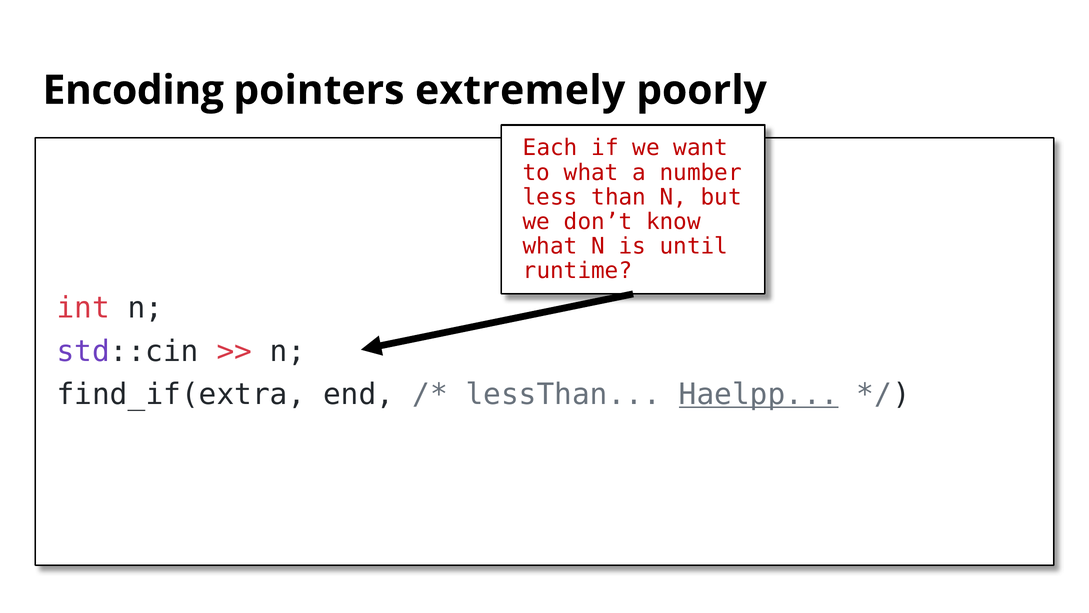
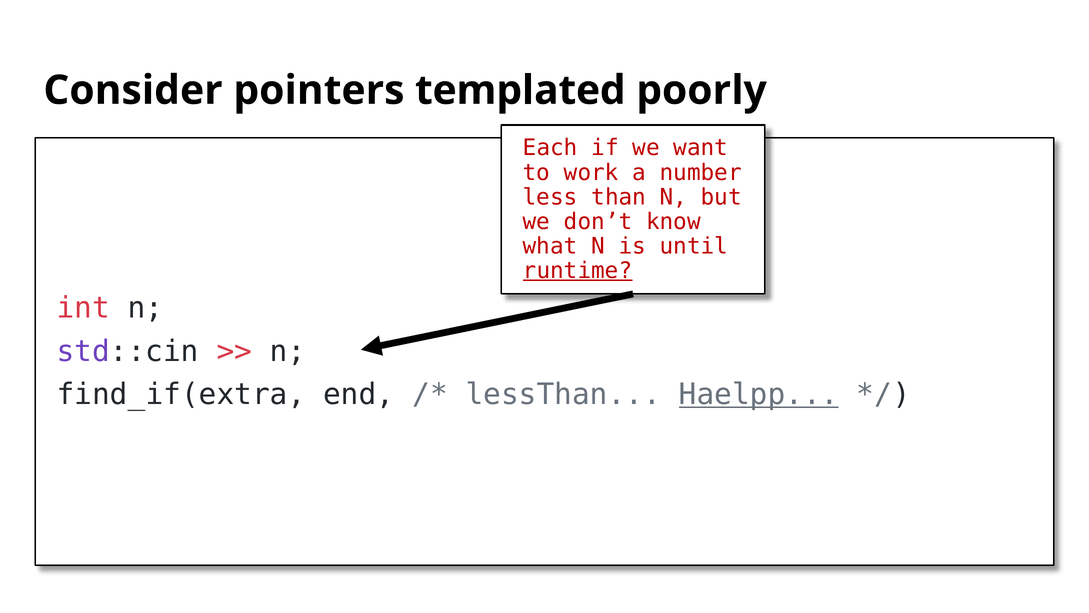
Encoding: Encoding -> Consider
extremely: extremely -> templated
to what: what -> work
runtime underline: none -> present
